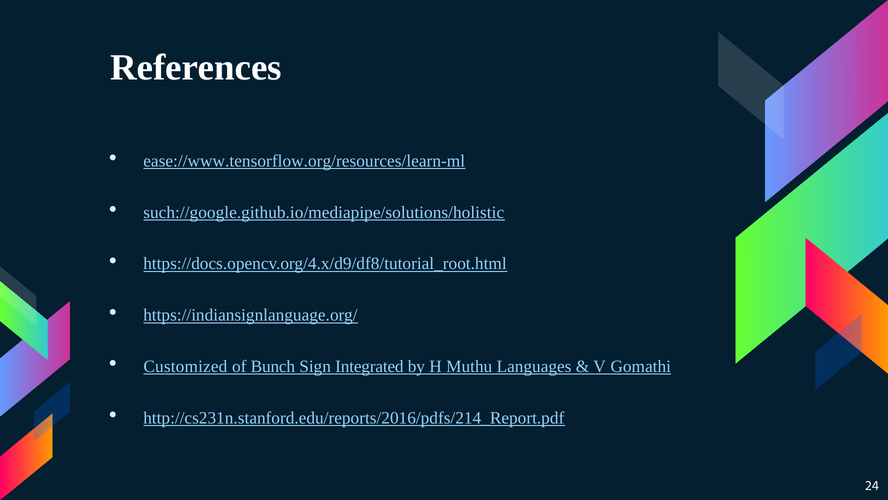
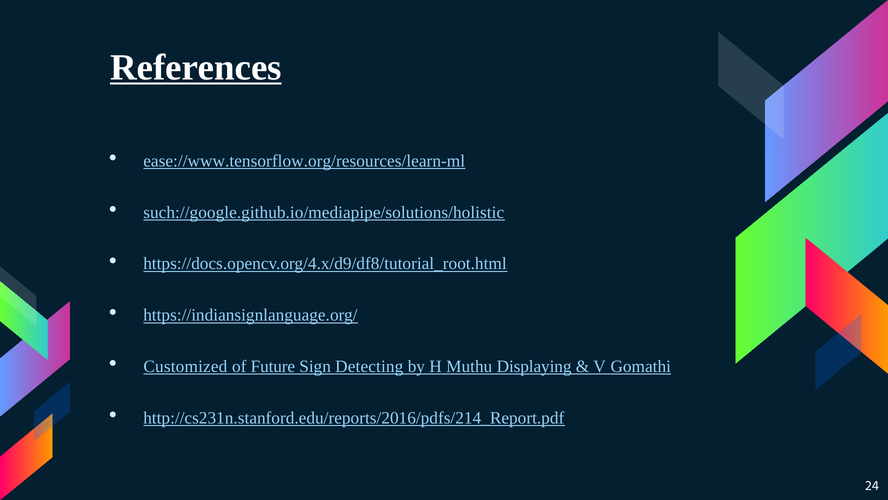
References underline: none -> present
Bunch: Bunch -> Future
Integrated: Integrated -> Detecting
Languages: Languages -> Displaying
